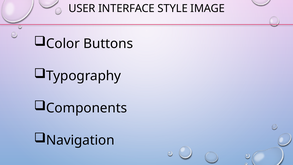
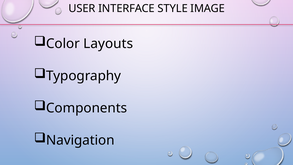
Buttons: Buttons -> Layouts
